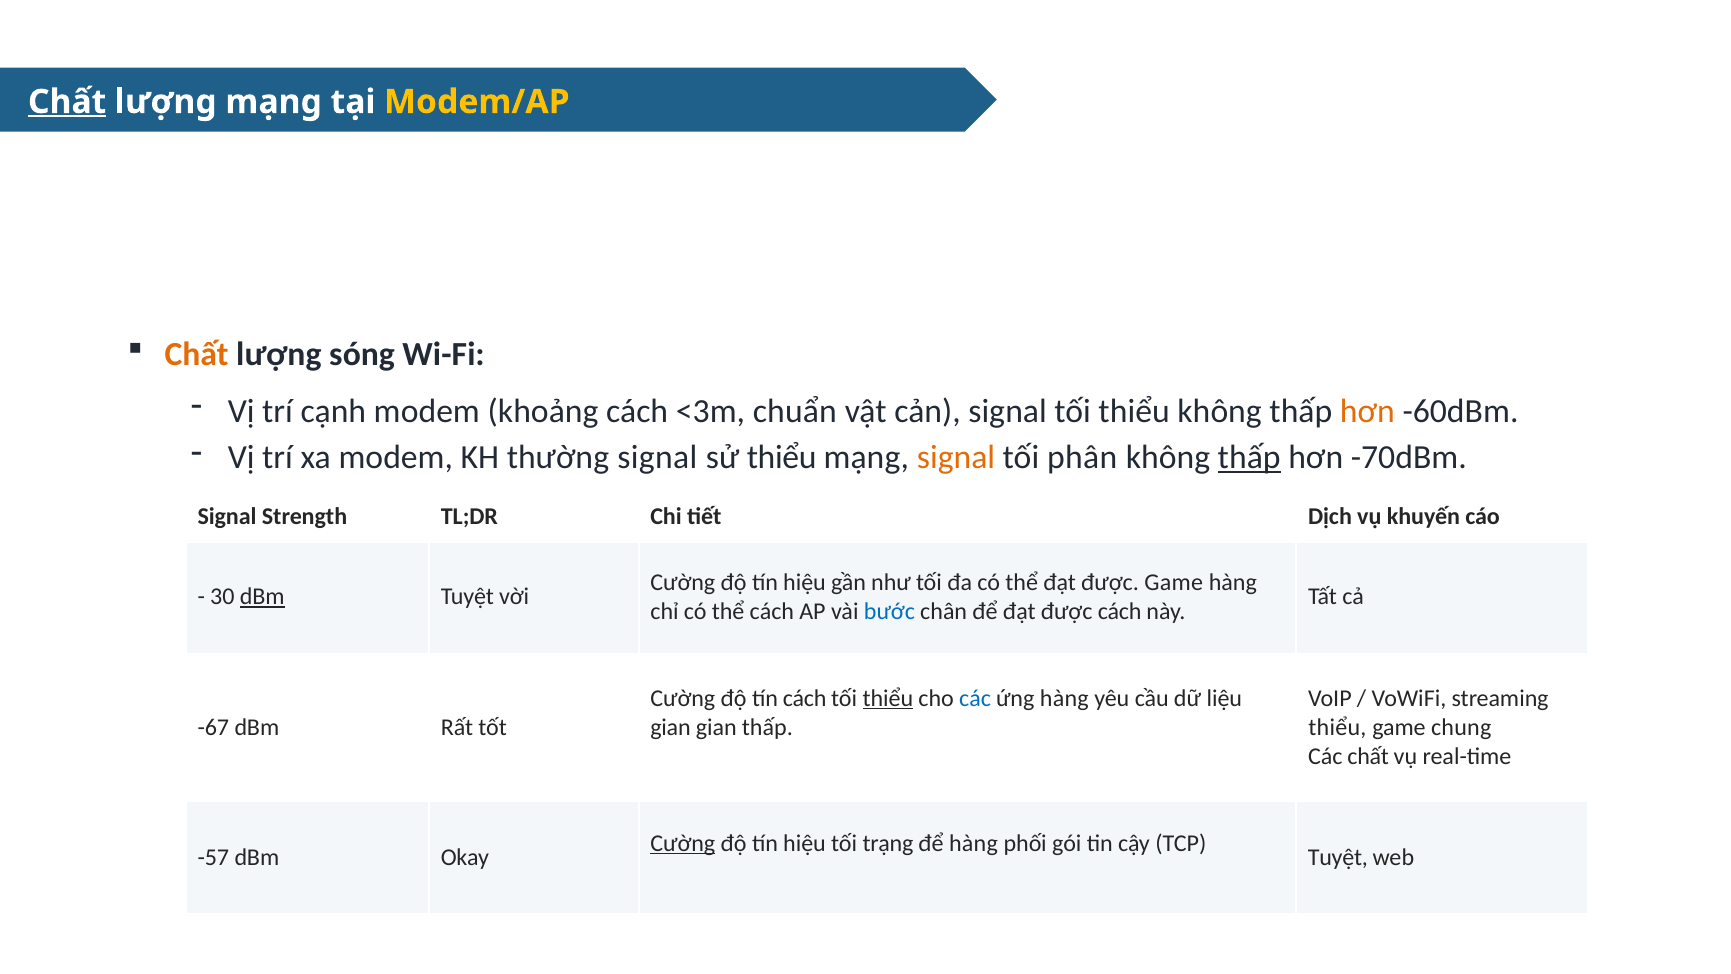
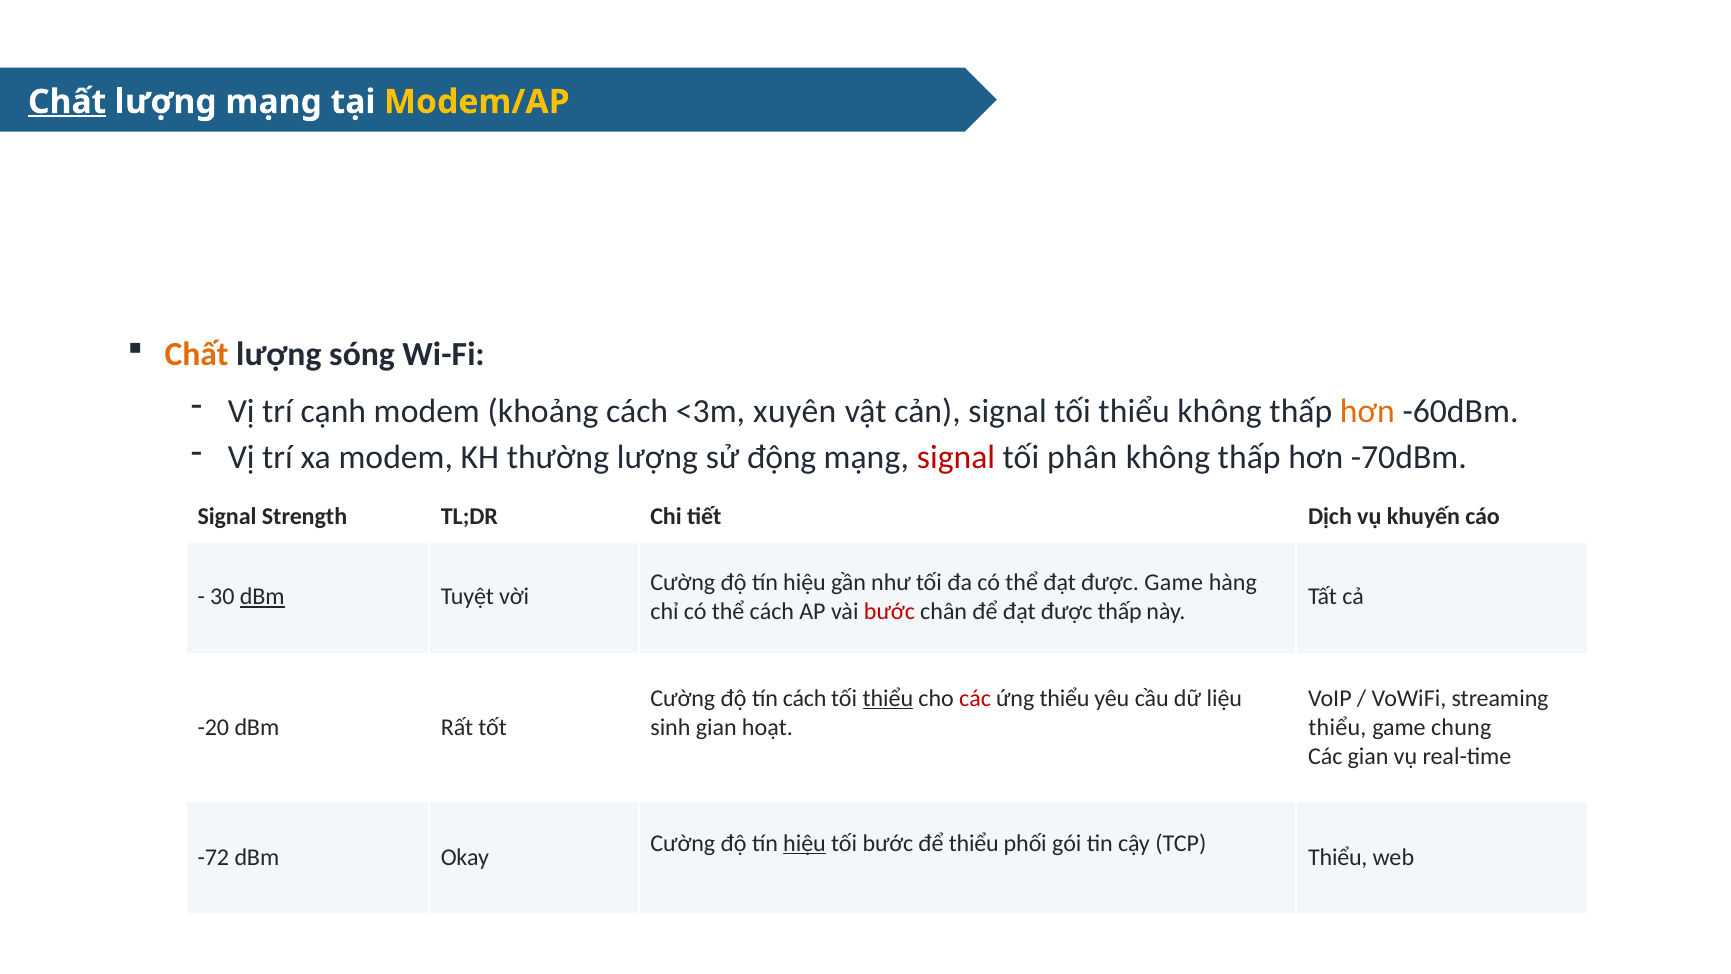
chuẩn: chuẩn -> xuyên
thường signal: signal -> lượng
sử thiểu: thiểu -> động
signal at (956, 457) colour: orange -> red
thấp at (1249, 457) underline: present -> none
bước at (889, 611) colour: blue -> red
được cách: cách -> thấp
các at (975, 698) colour: blue -> red
ứng hàng: hàng -> thiểu
-67: -67 -> -20
gian at (671, 727): gian -> sinh
gian thấp: thấp -> hoạt
Các chất: chất -> gian
Cường at (683, 843) underline: present -> none
hiệu at (805, 843) underline: none -> present
tối trạng: trạng -> bước
để hàng: hàng -> thiểu
-57: -57 -> -72
Tuyệt at (1338, 858): Tuyệt -> Thiểu
